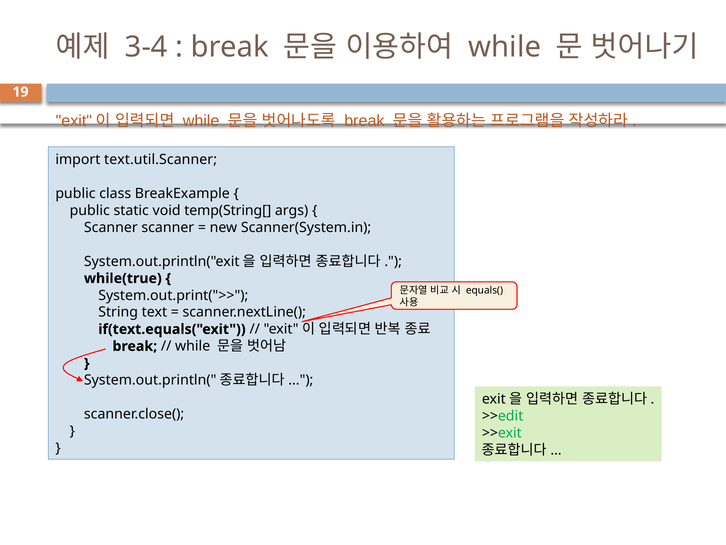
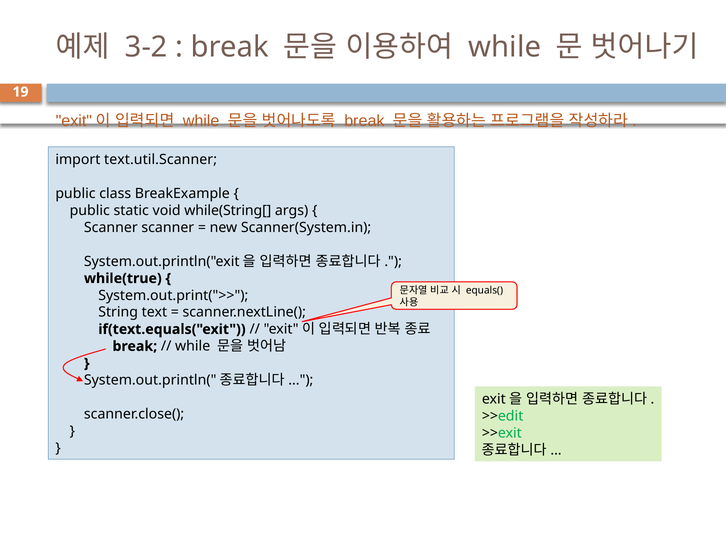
3-4: 3-4 -> 3-2
temp(String[: temp(String[ -> while(String[
